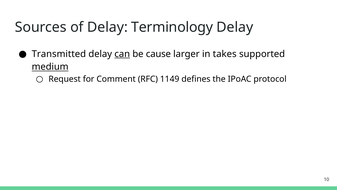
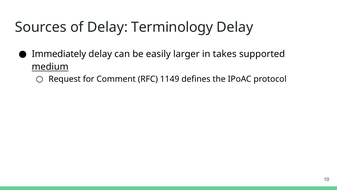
Transmitted: Transmitted -> Immediately
can underline: present -> none
cause: cause -> easily
